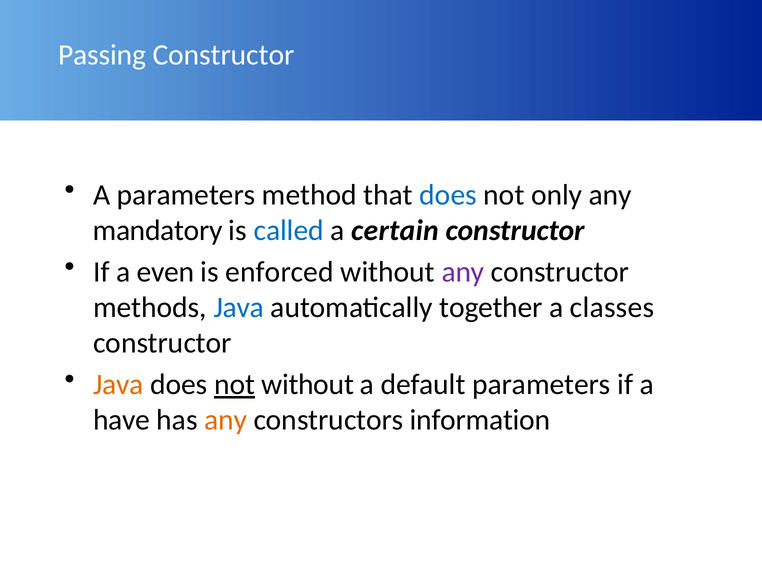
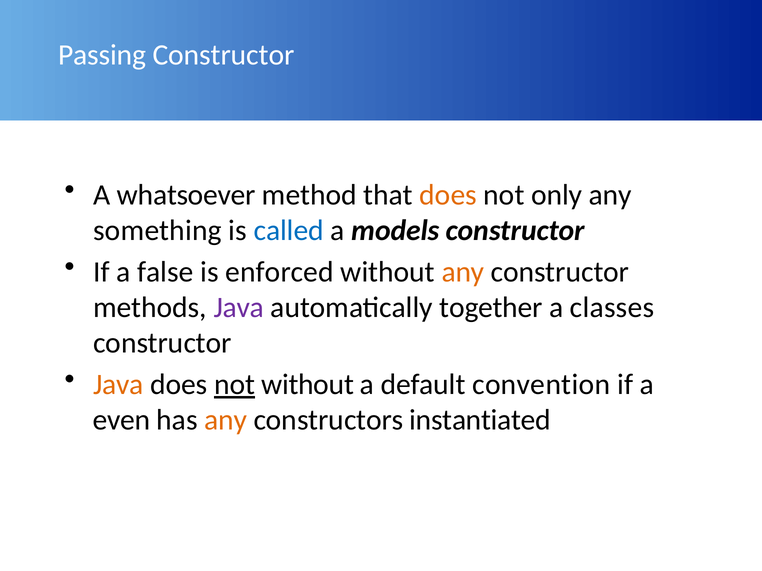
A parameters: parameters -> whatsoever
does at (448, 195) colour: blue -> orange
mandatory: mandatory -> something
certain: certain -> models
even: even -> false
any at (463, 272) colour: purple -> orange
Java at (239, 308) colour: blue -> purple
default parameters: parameters -> convention
have: have -> even
information: information -> instantiated
